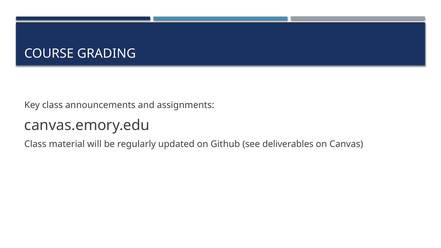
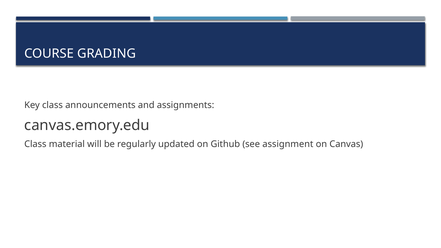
deliverables: deliverables -> assignment
